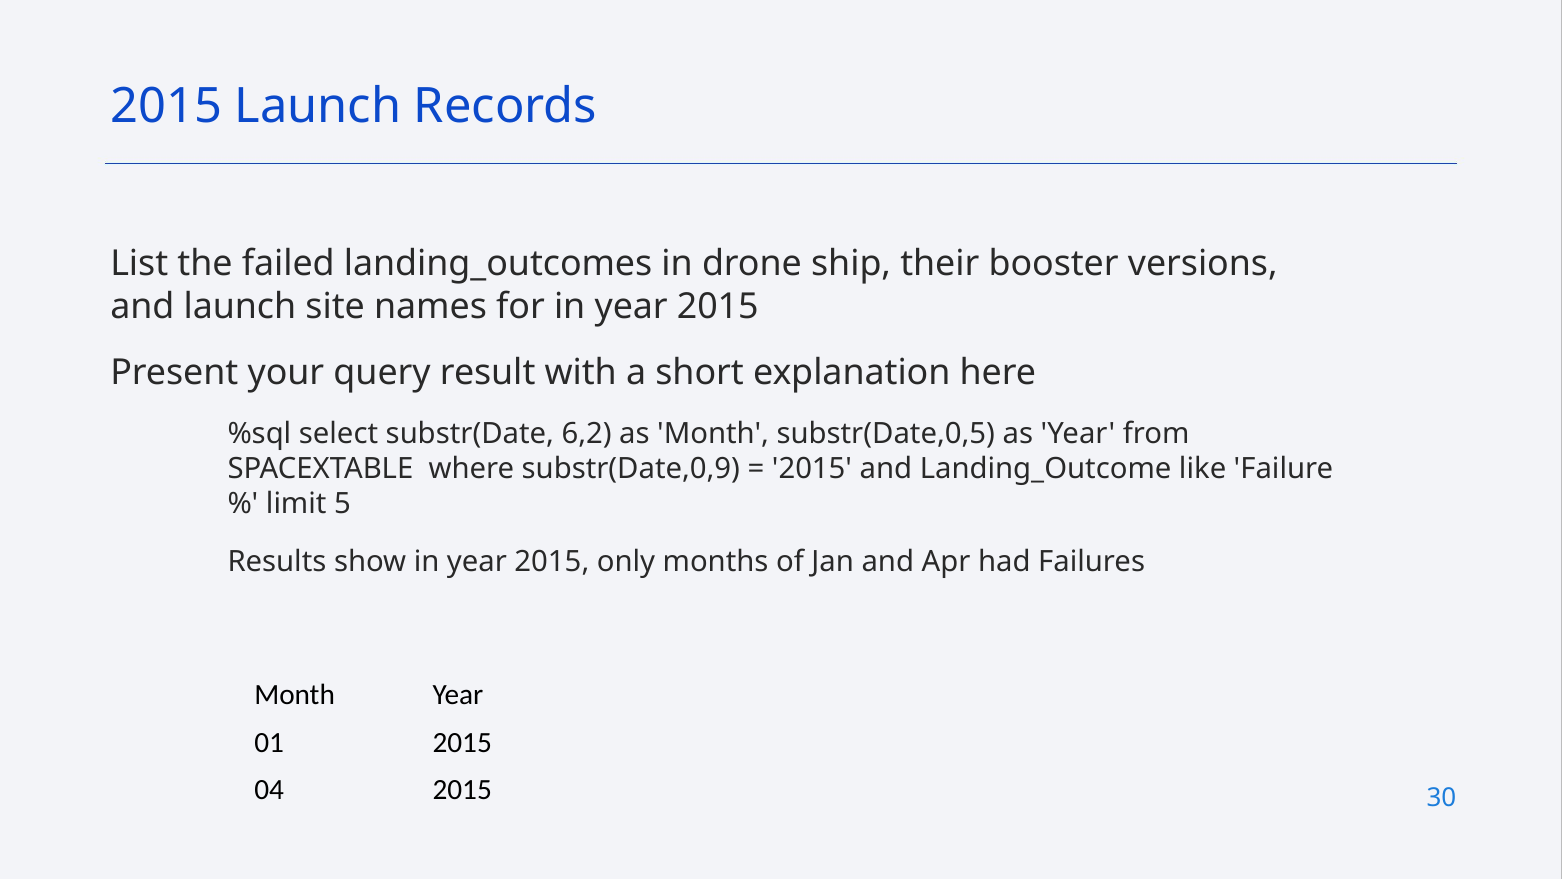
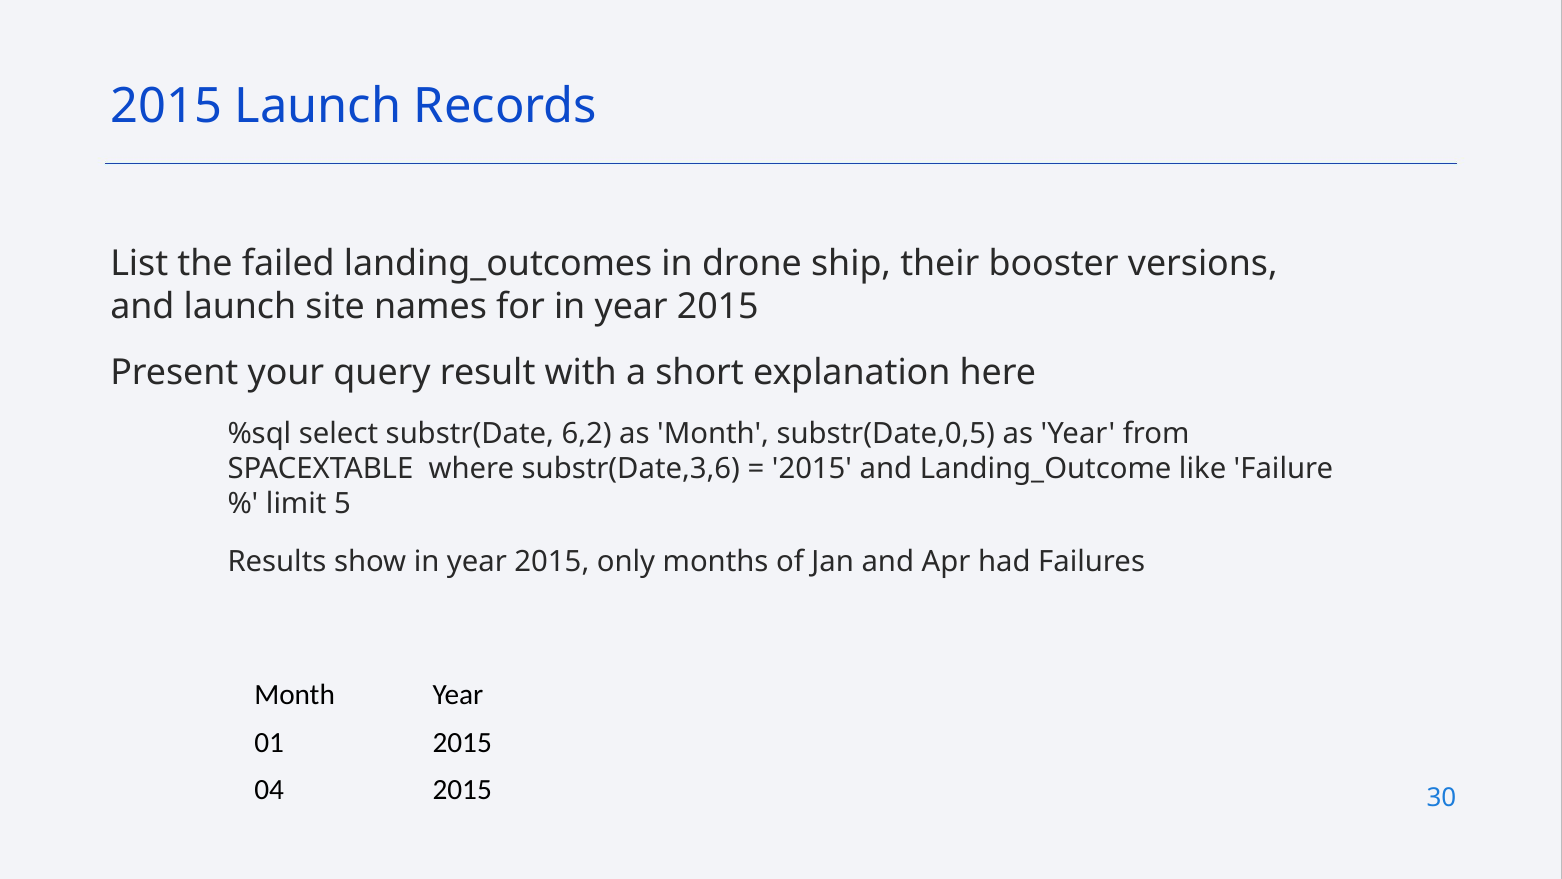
substr(Date,0,9: substr(Date,0,9 -> substr(Date,3,6
